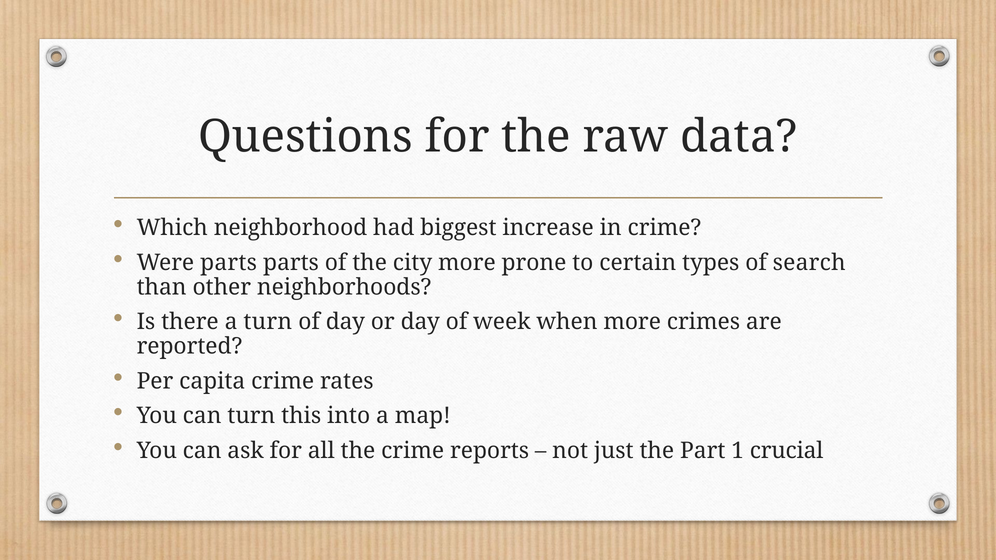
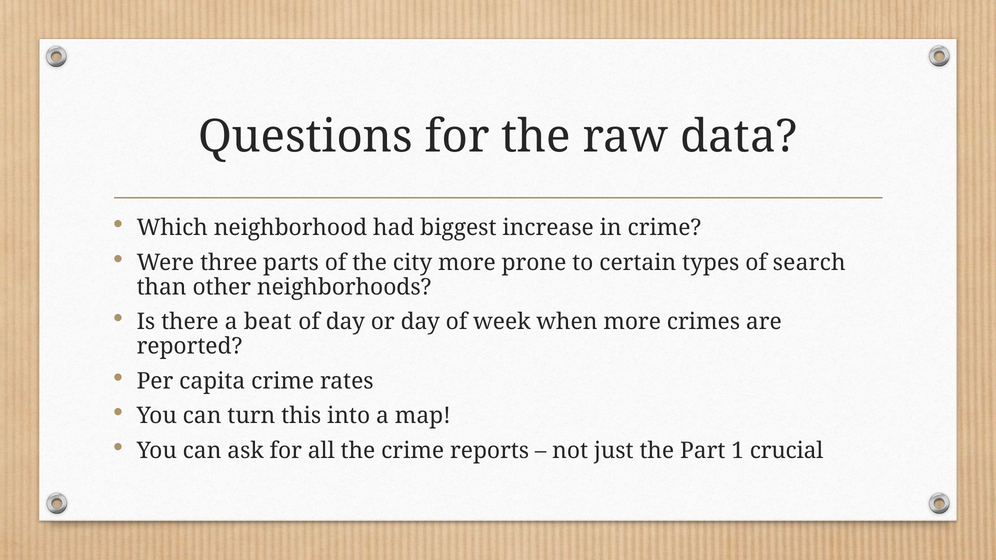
Were parts: parts -> three
a turn: turn -> beat
